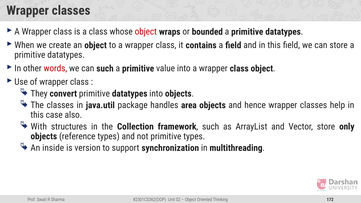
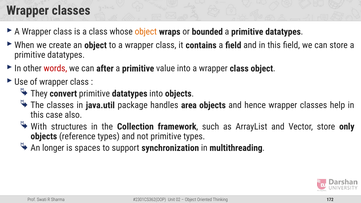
object at (146, 32) colour: red -> orange
can such: such -> after
inside: inside -> longer
version: version -> spaces
